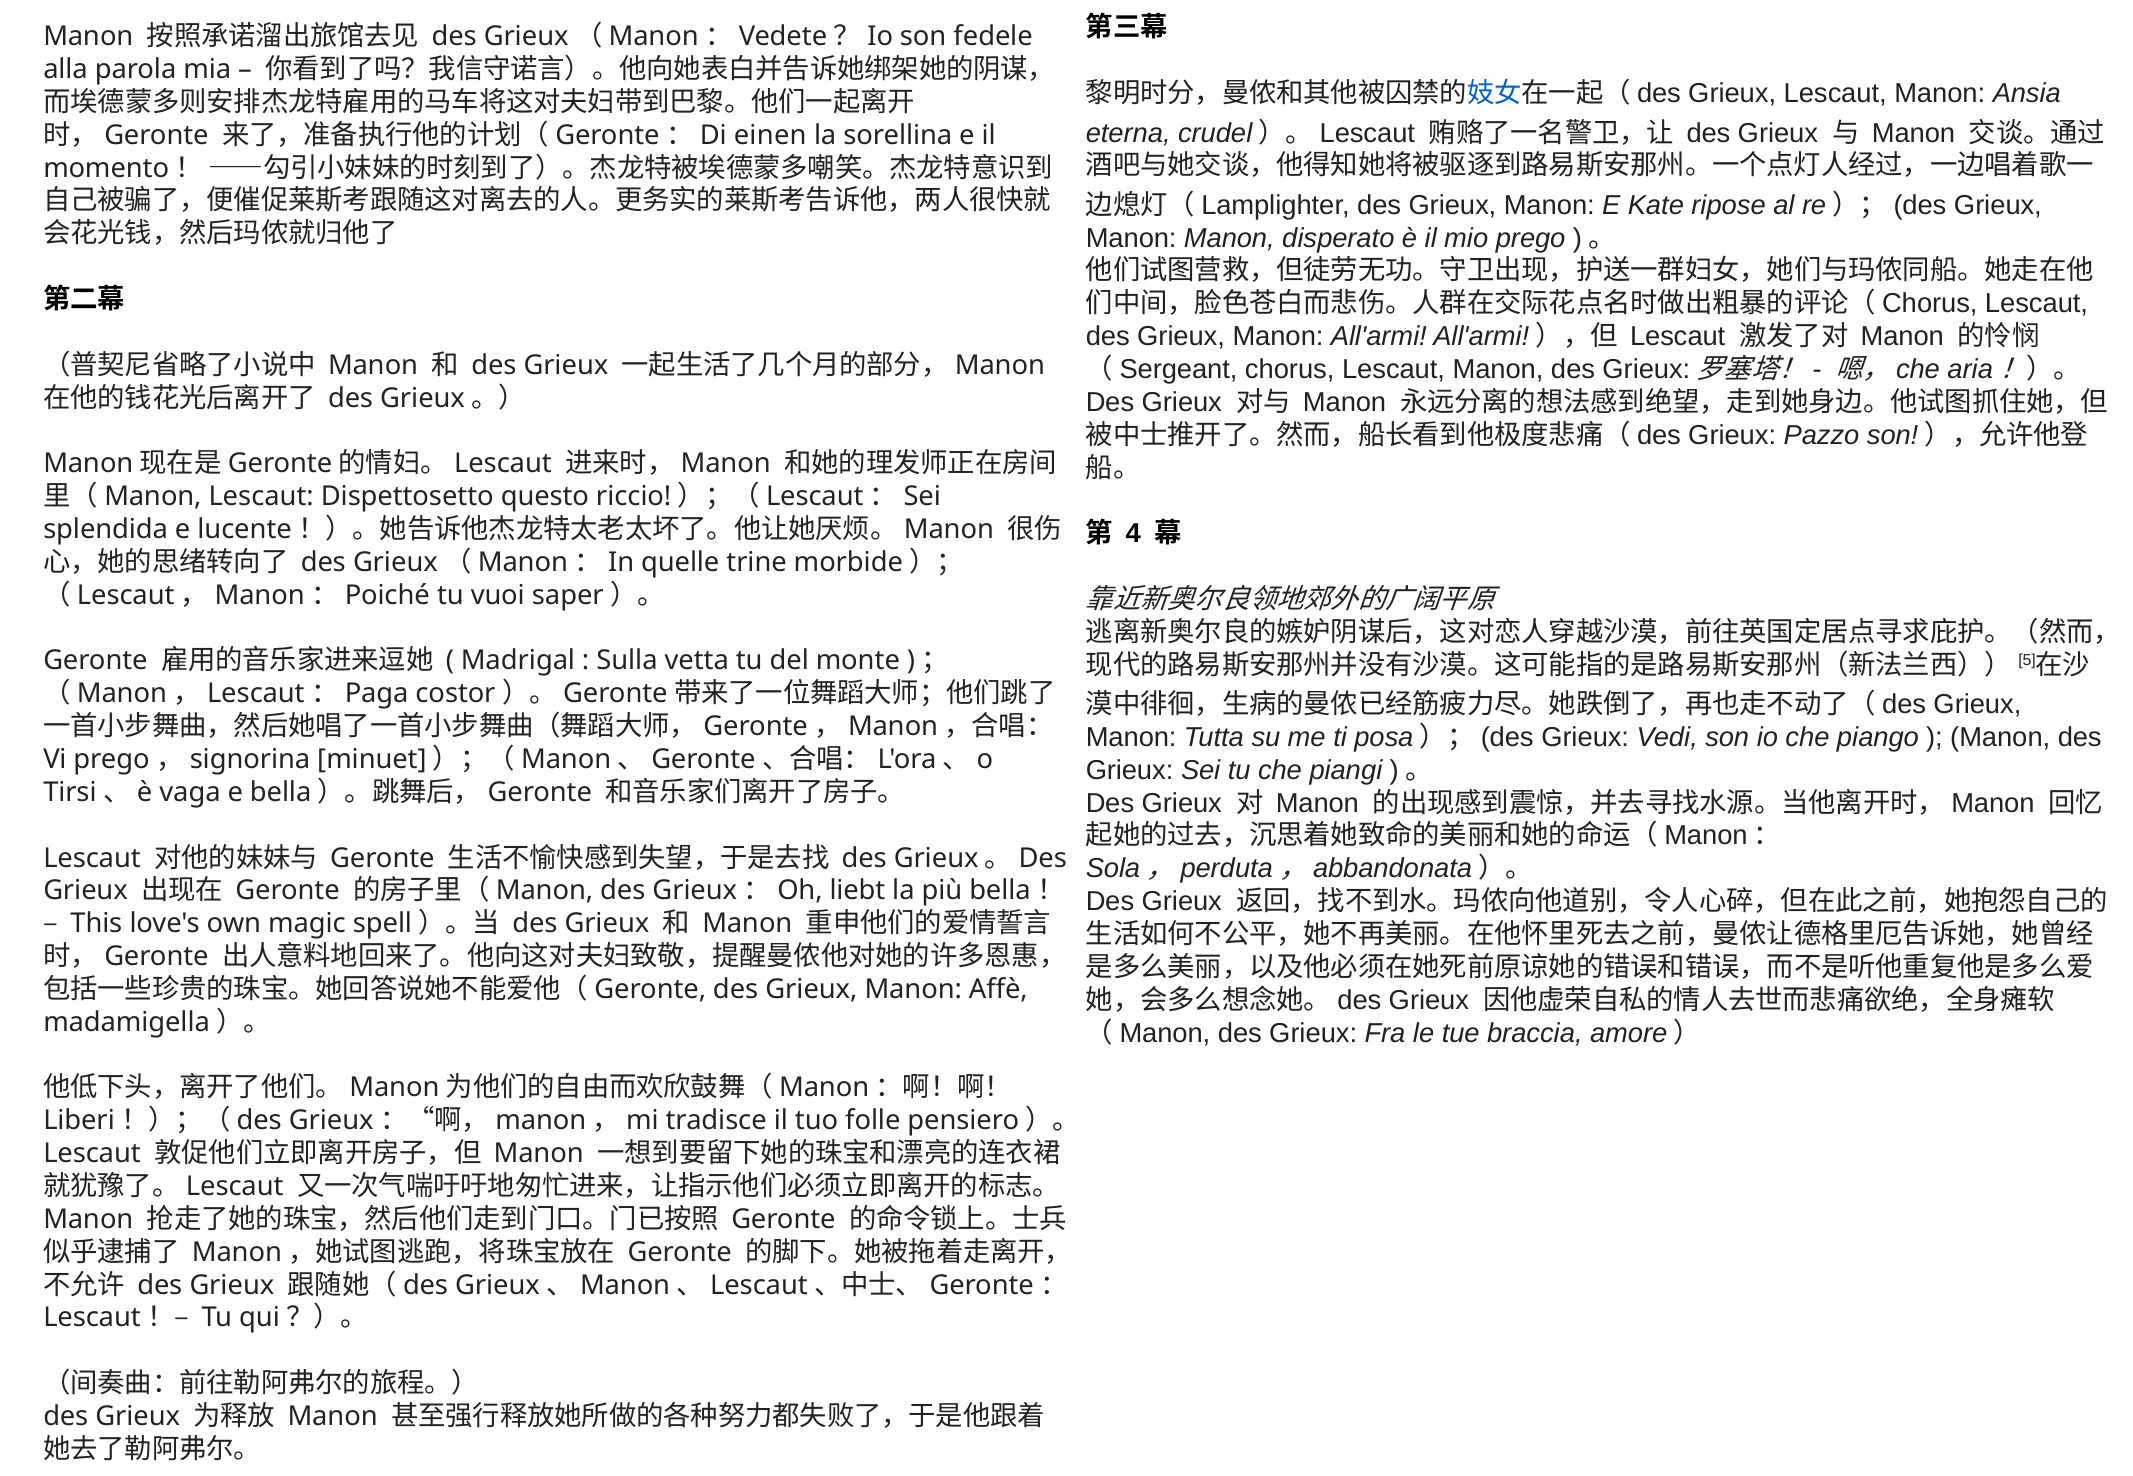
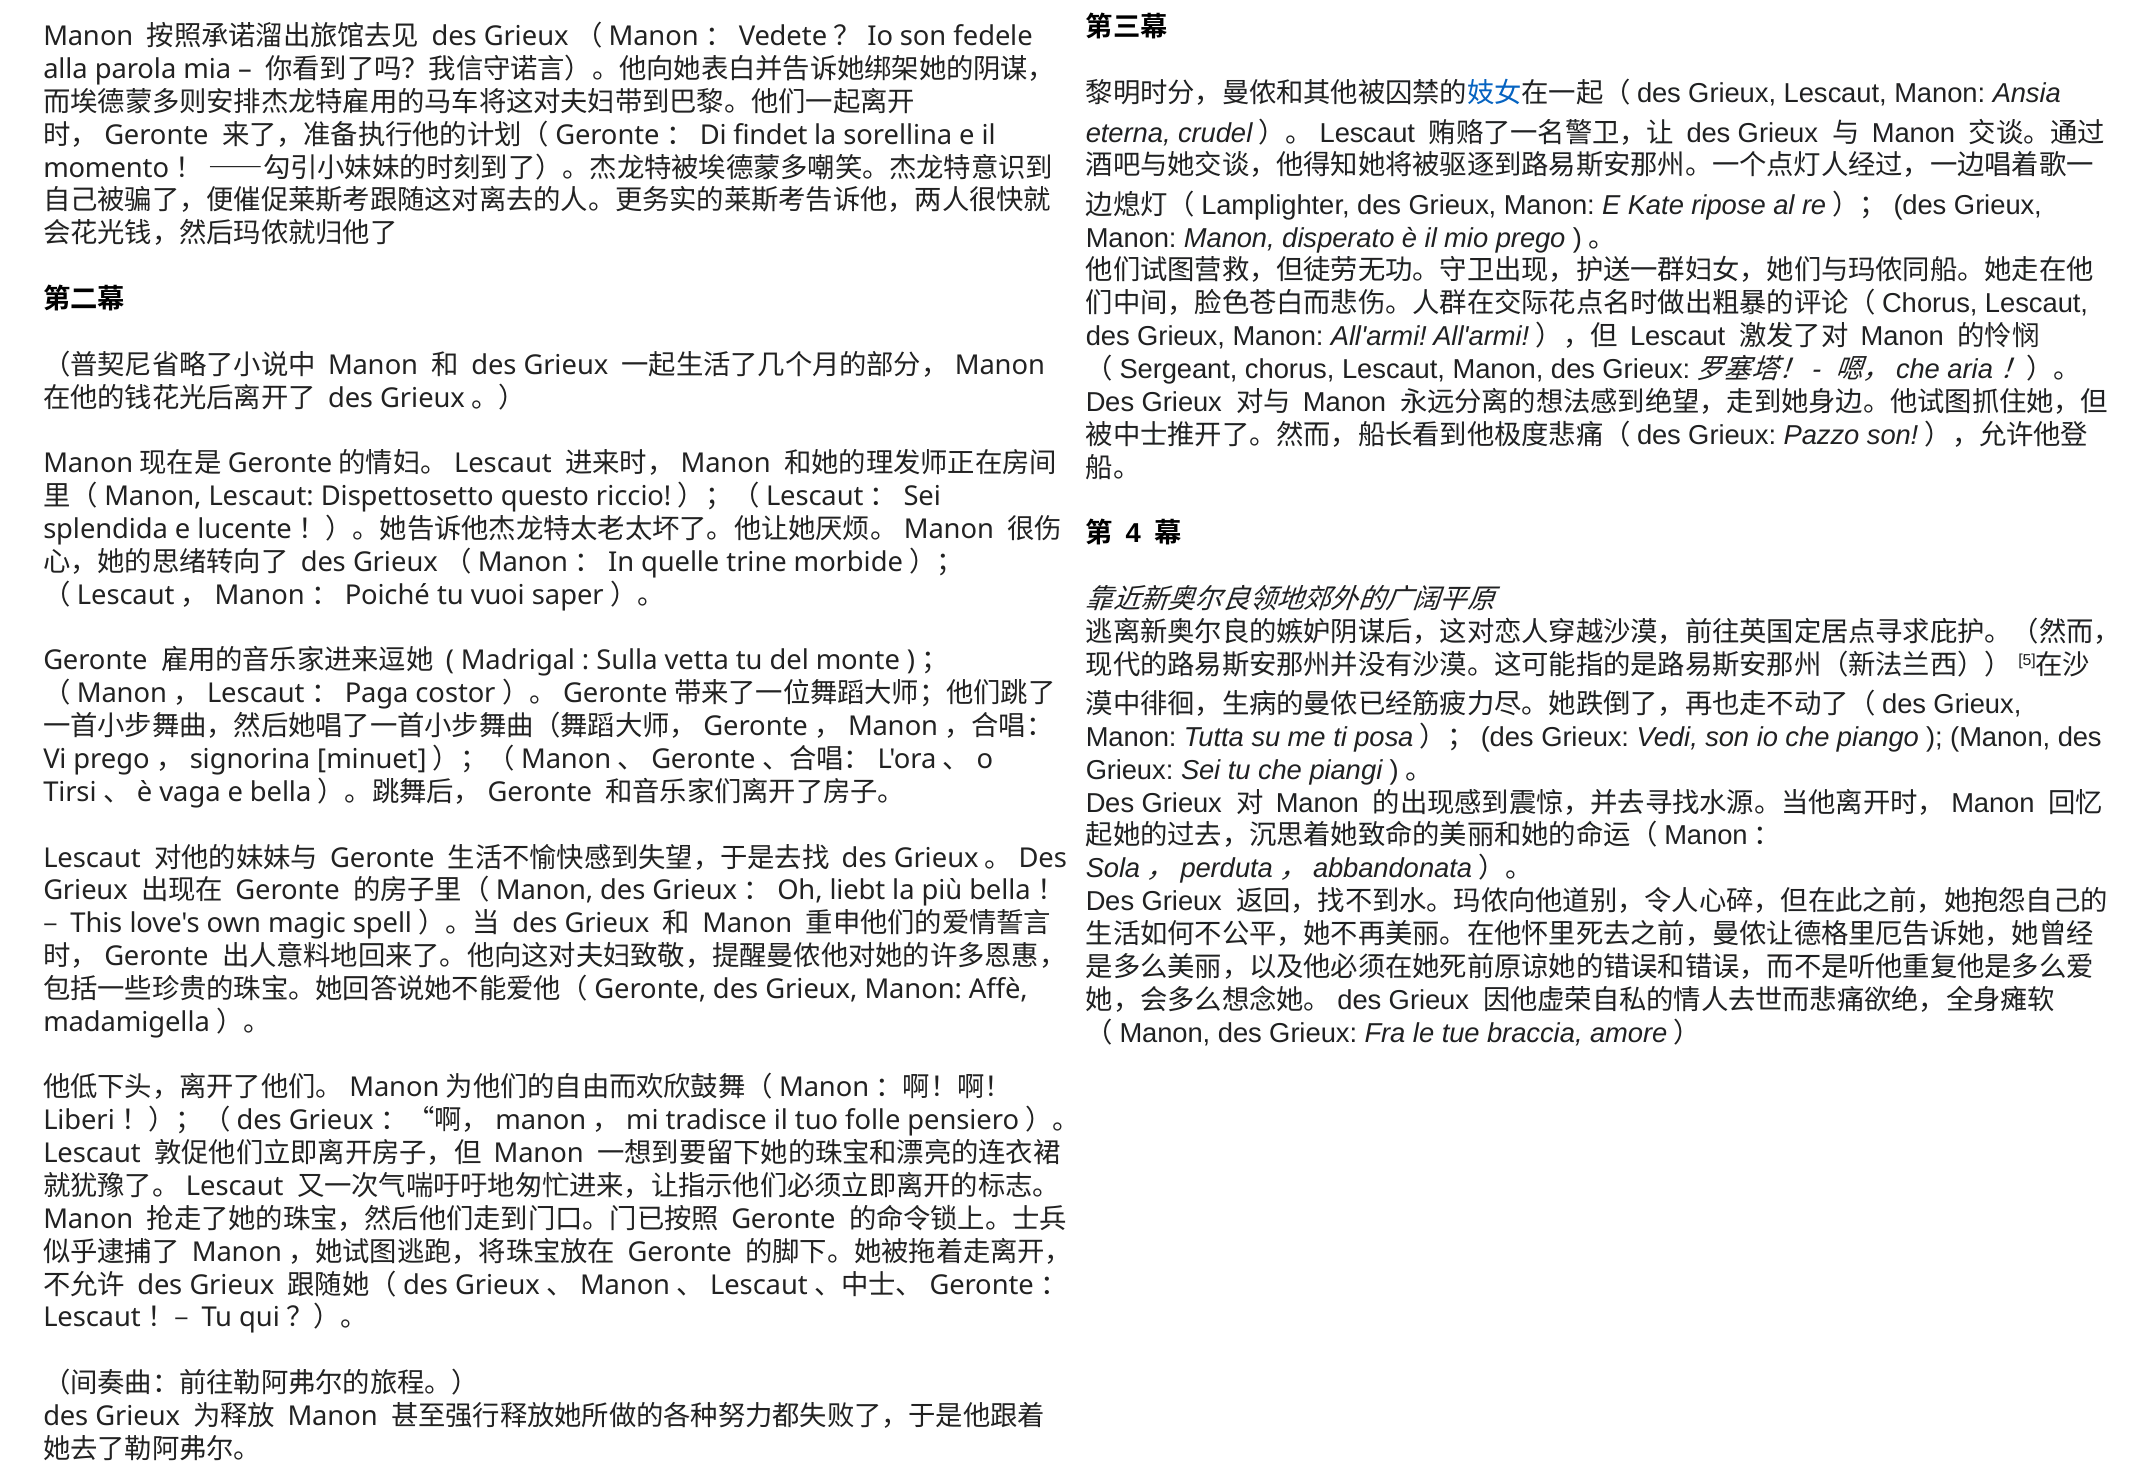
einen: einen -> findet
